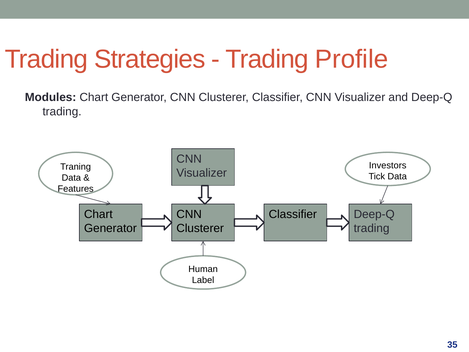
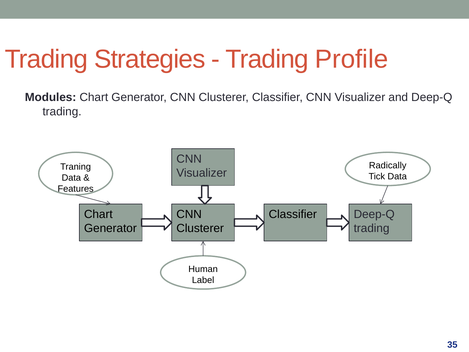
Investors: Investors -> Radically
